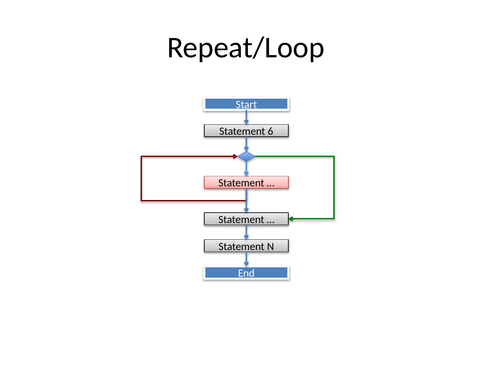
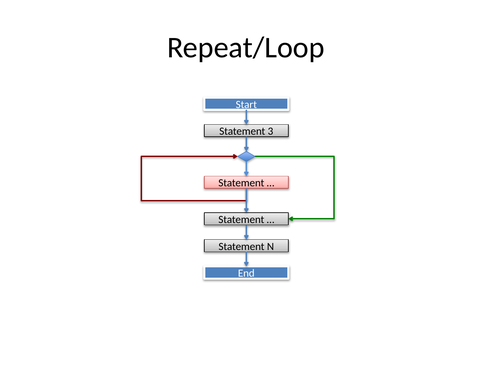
6: 6 -> 3
